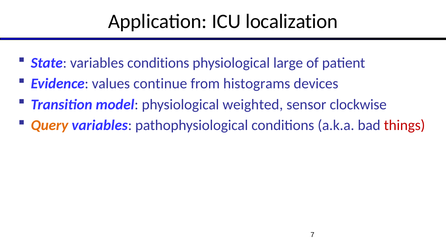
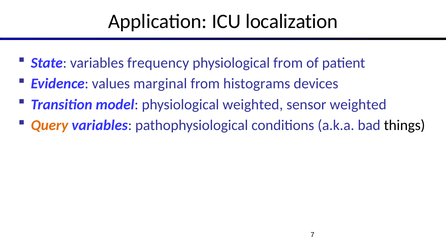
variables conditions: conditions -> frequency
physiological large: large -> from
continue: continue -> marginal
sensor clockwise: clockwise -> weighted
things colour: red -> black
